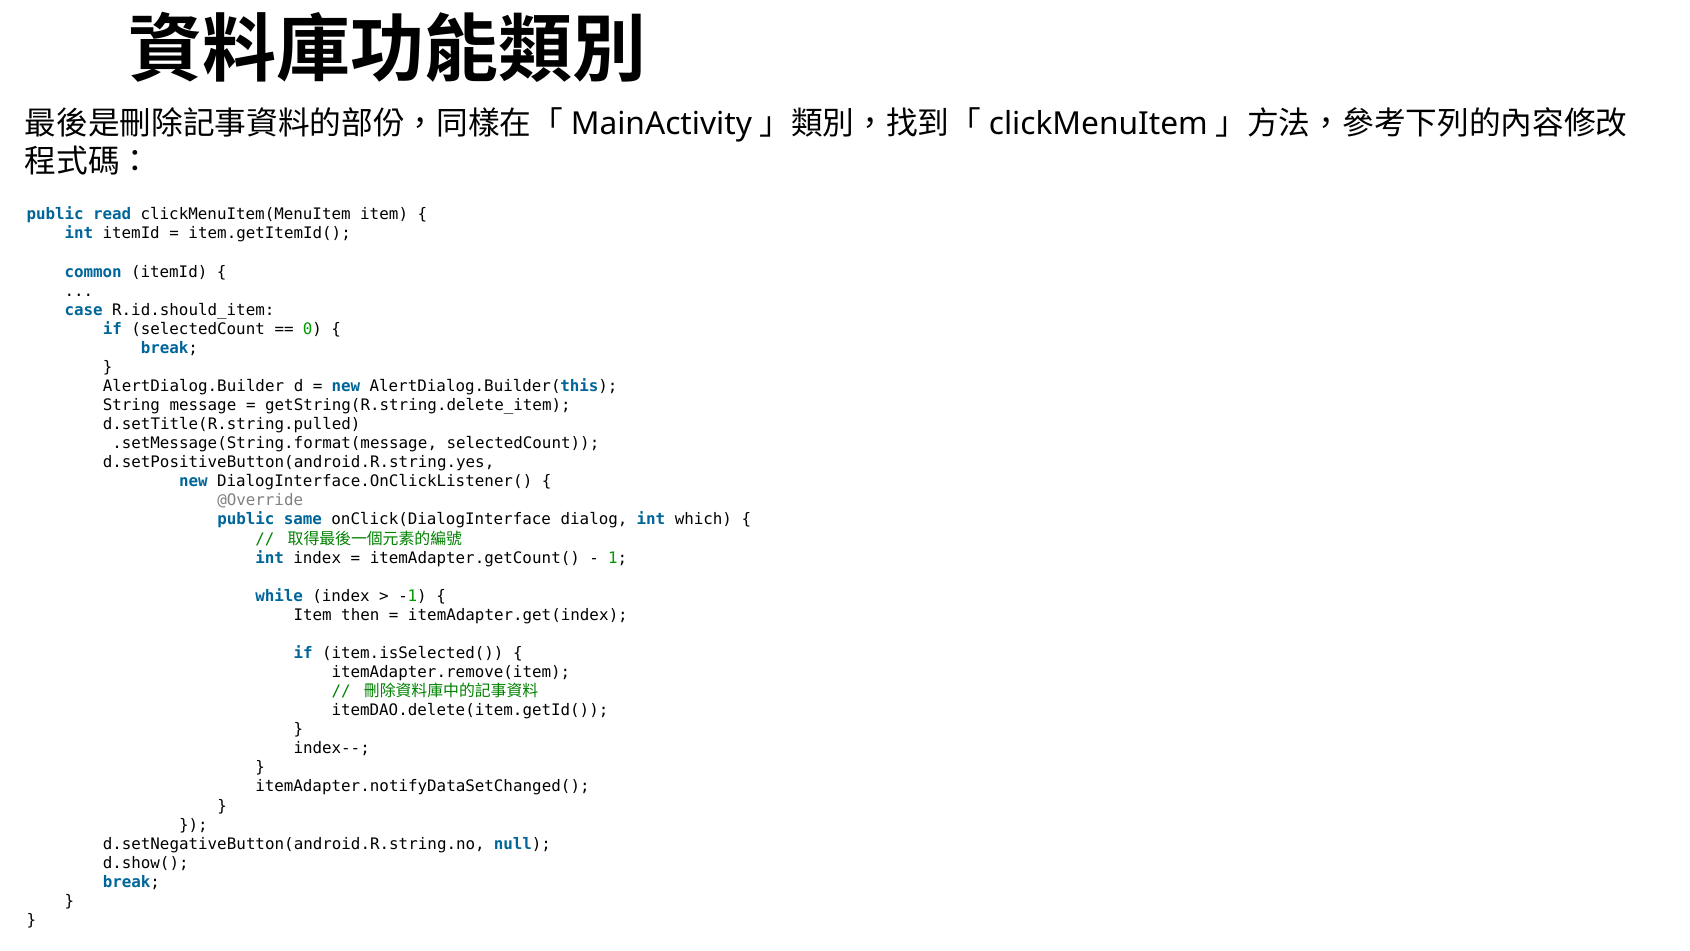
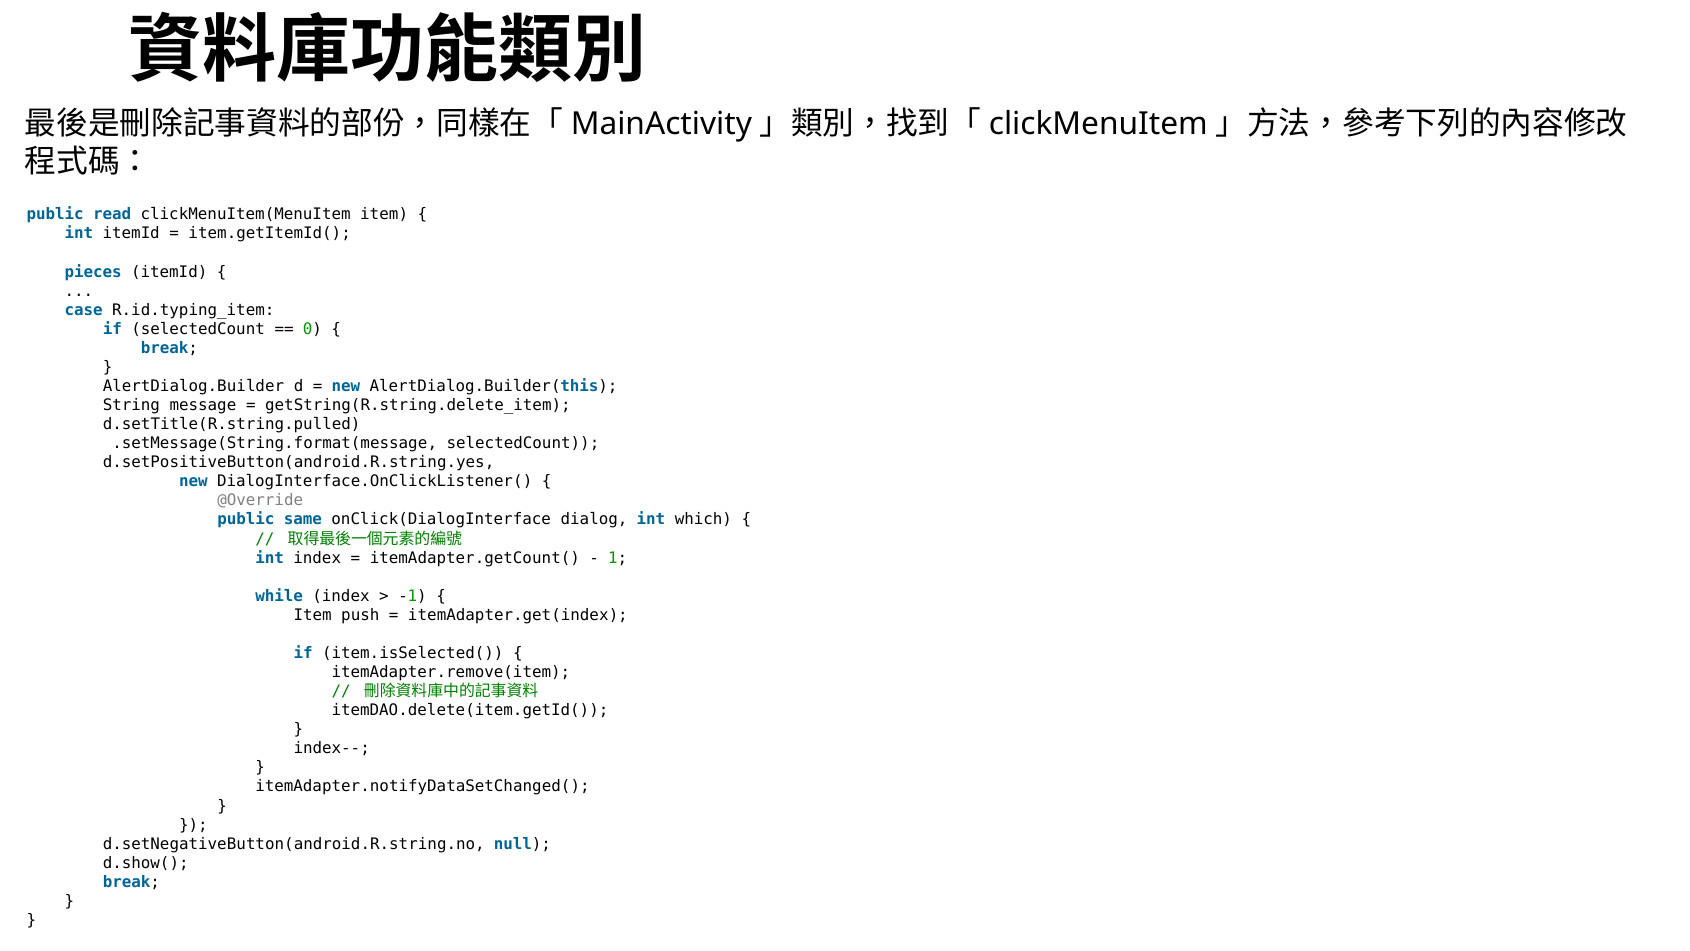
common: common -> pieces
R.id.should_item: R.id.should_item -> R.id.typing_item
then: then -> push
